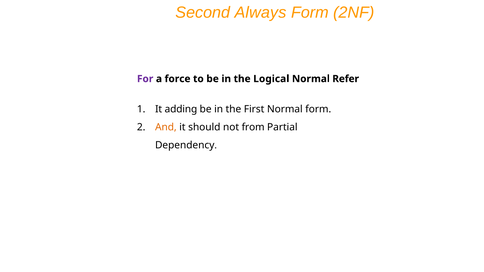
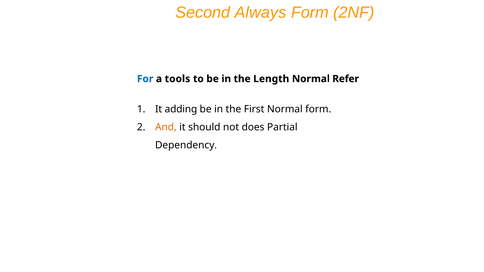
For colour: purple -> blue
force: force -> tools
Logical: Logical -> Length
from: from -> does
